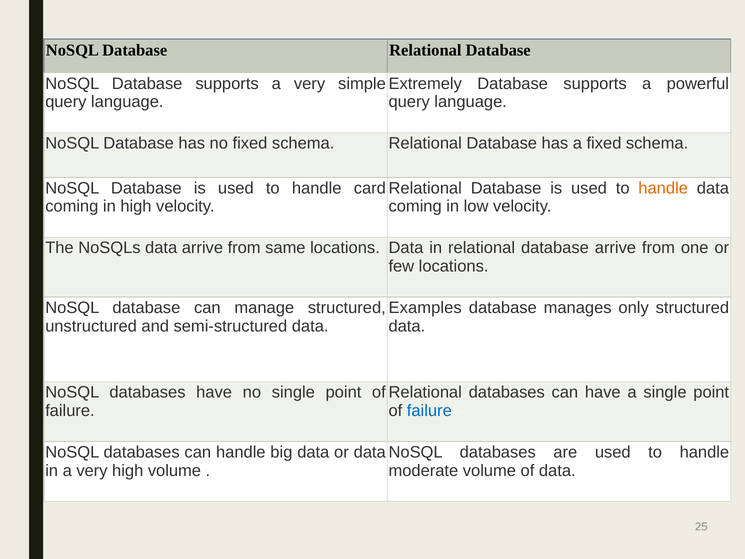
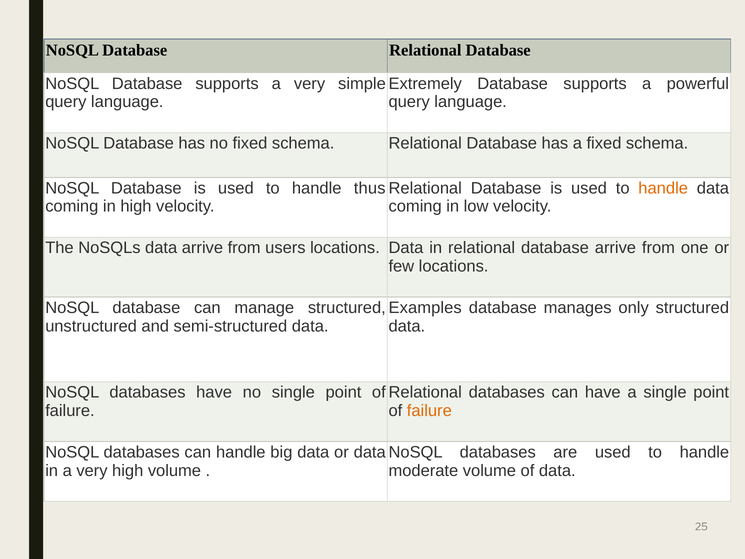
card: card -> thus
same: same -> users
failure at (429, 411) colour: blue -> orange
